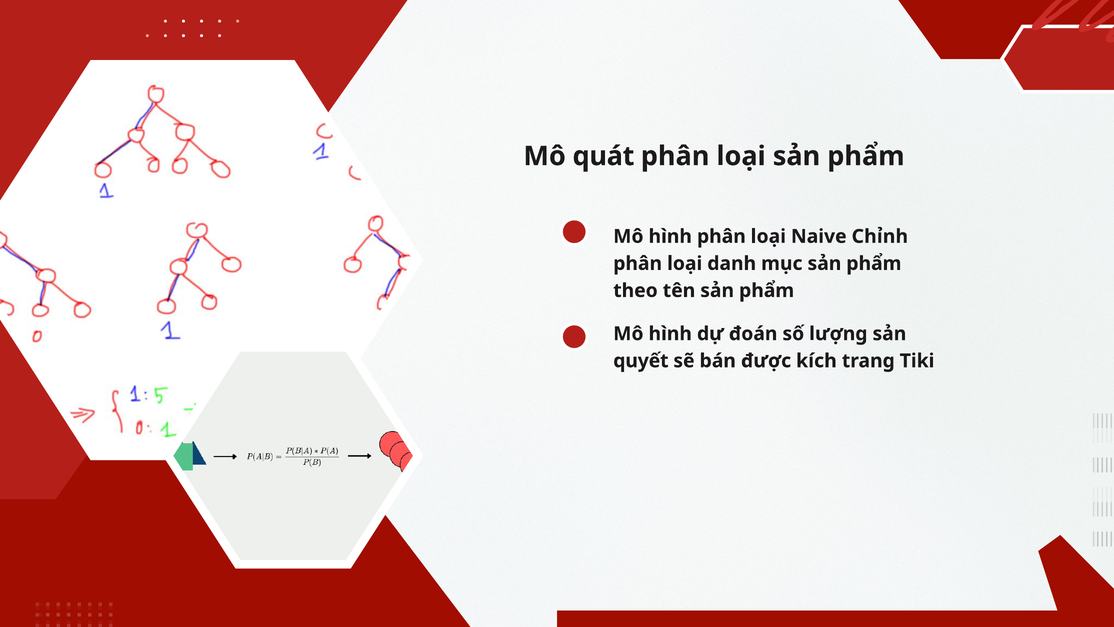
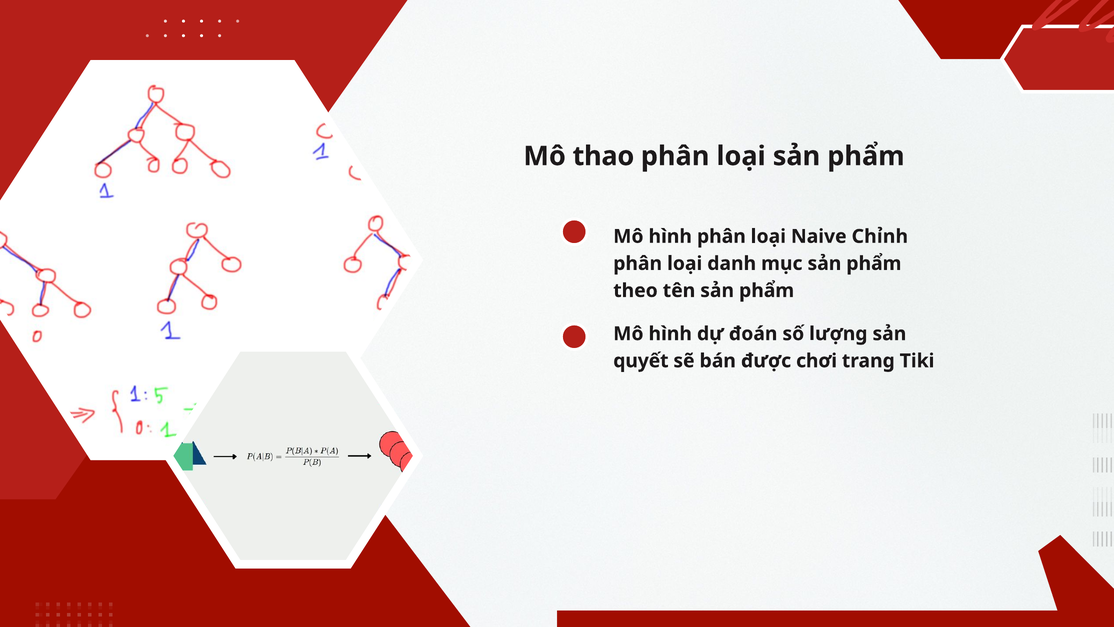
quát: quát -> thao
kích: kích -> chơi
